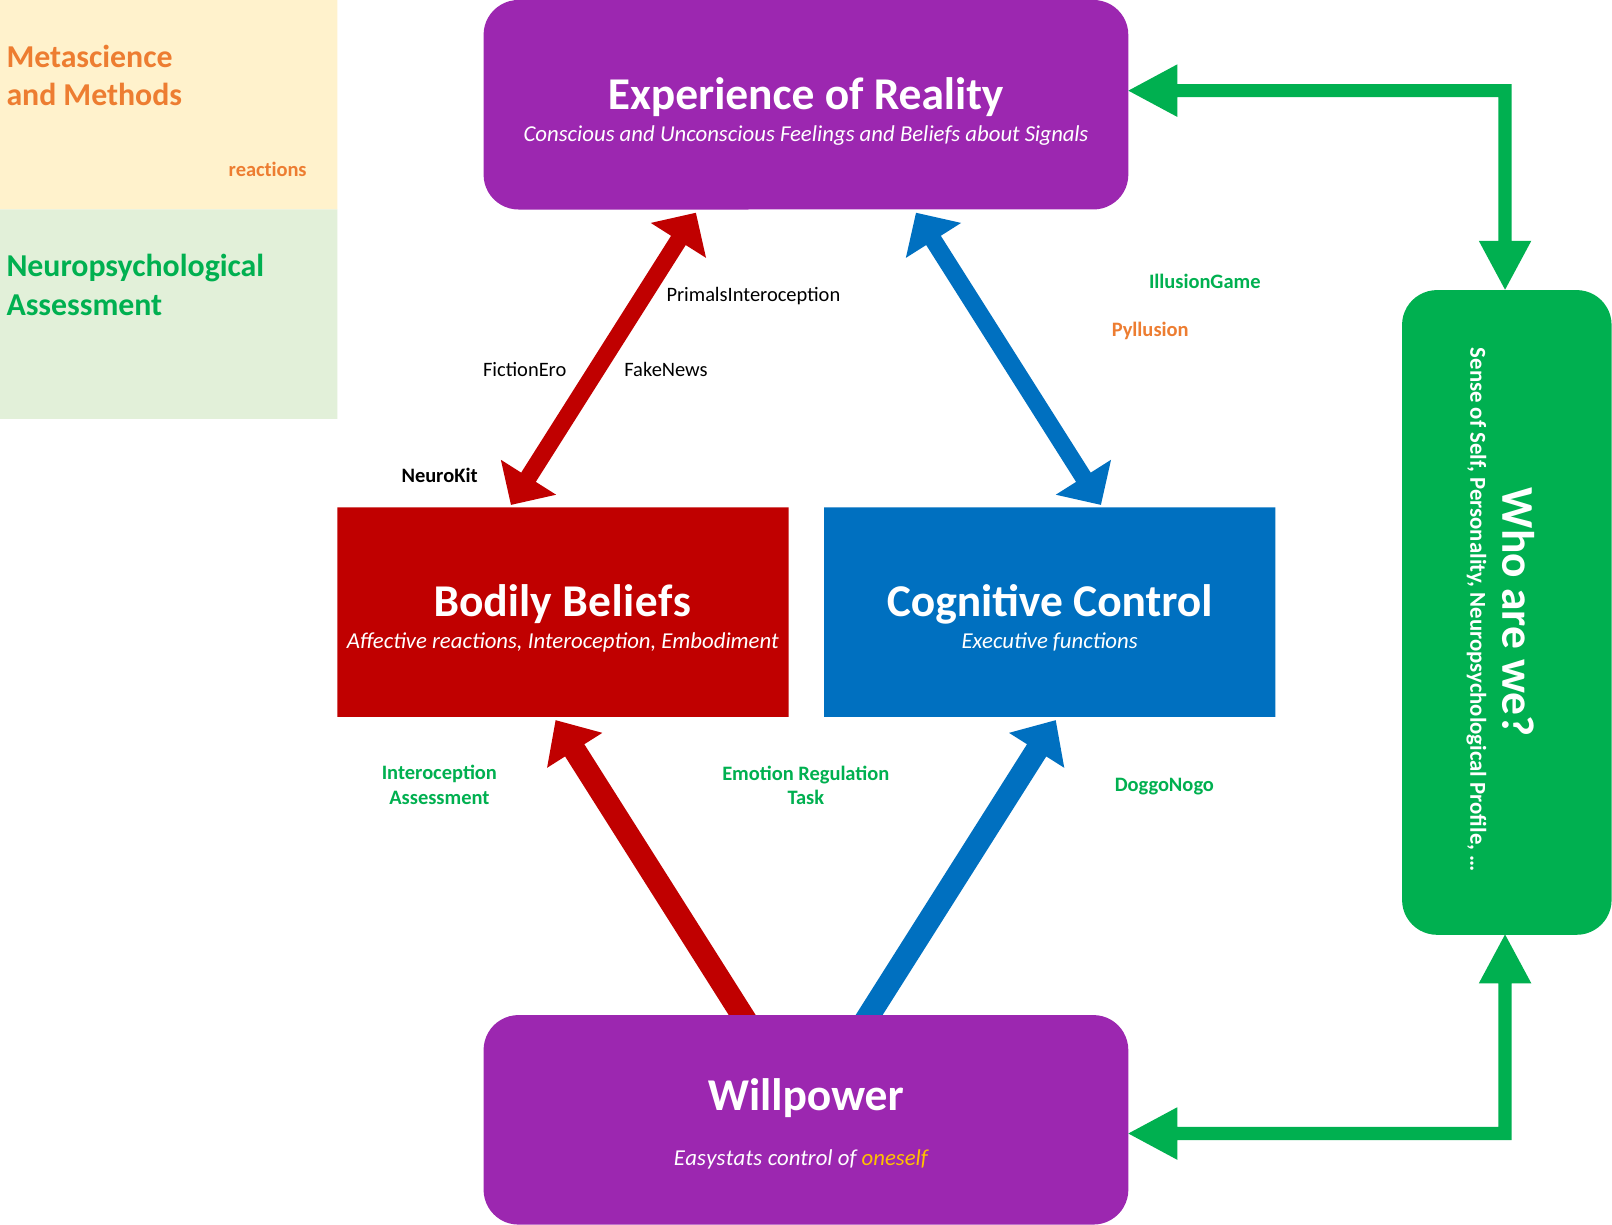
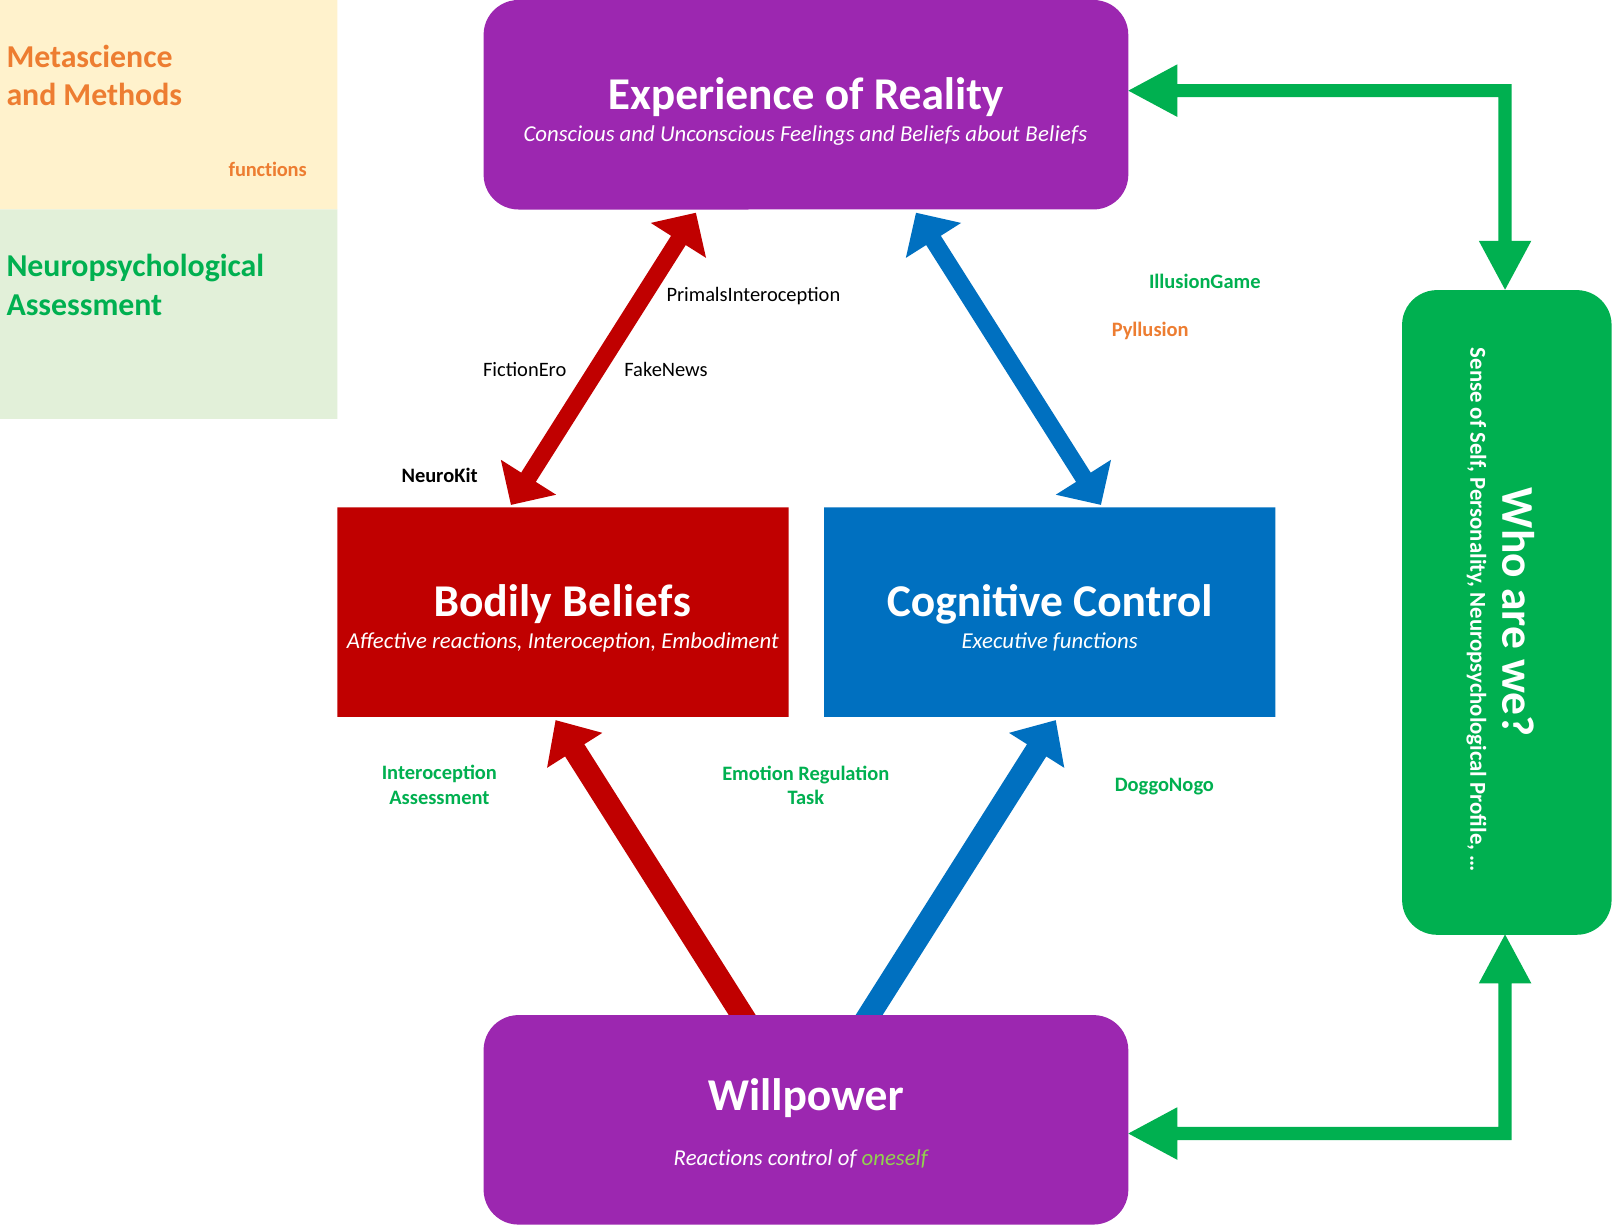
about Signals: Signals -> Beliefs
reactions at (268, 169): reactions -> functions
Easystats at (718, 1158): Easystats -> Reactions
oneself colour: yellow -> light green
